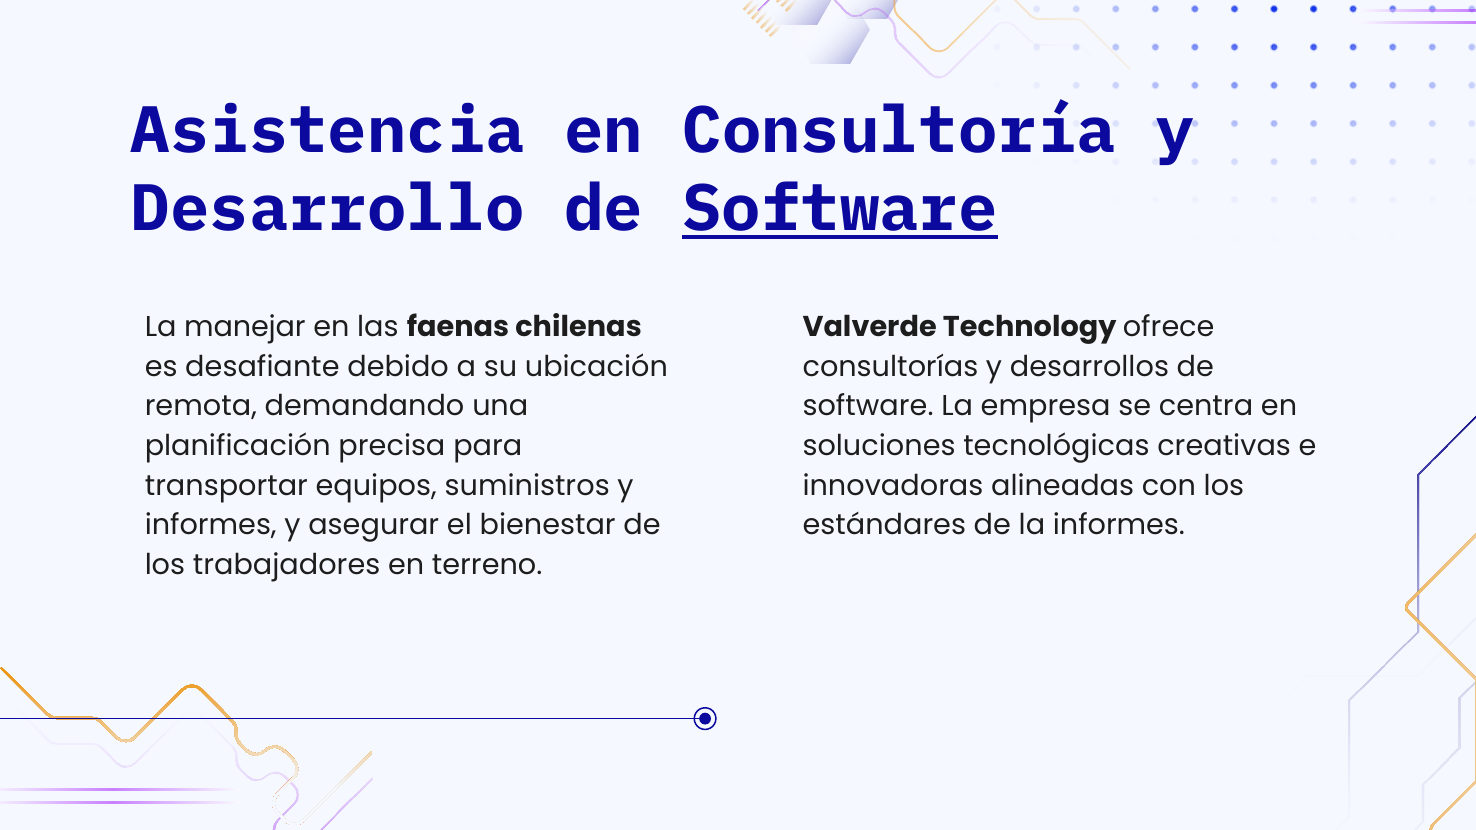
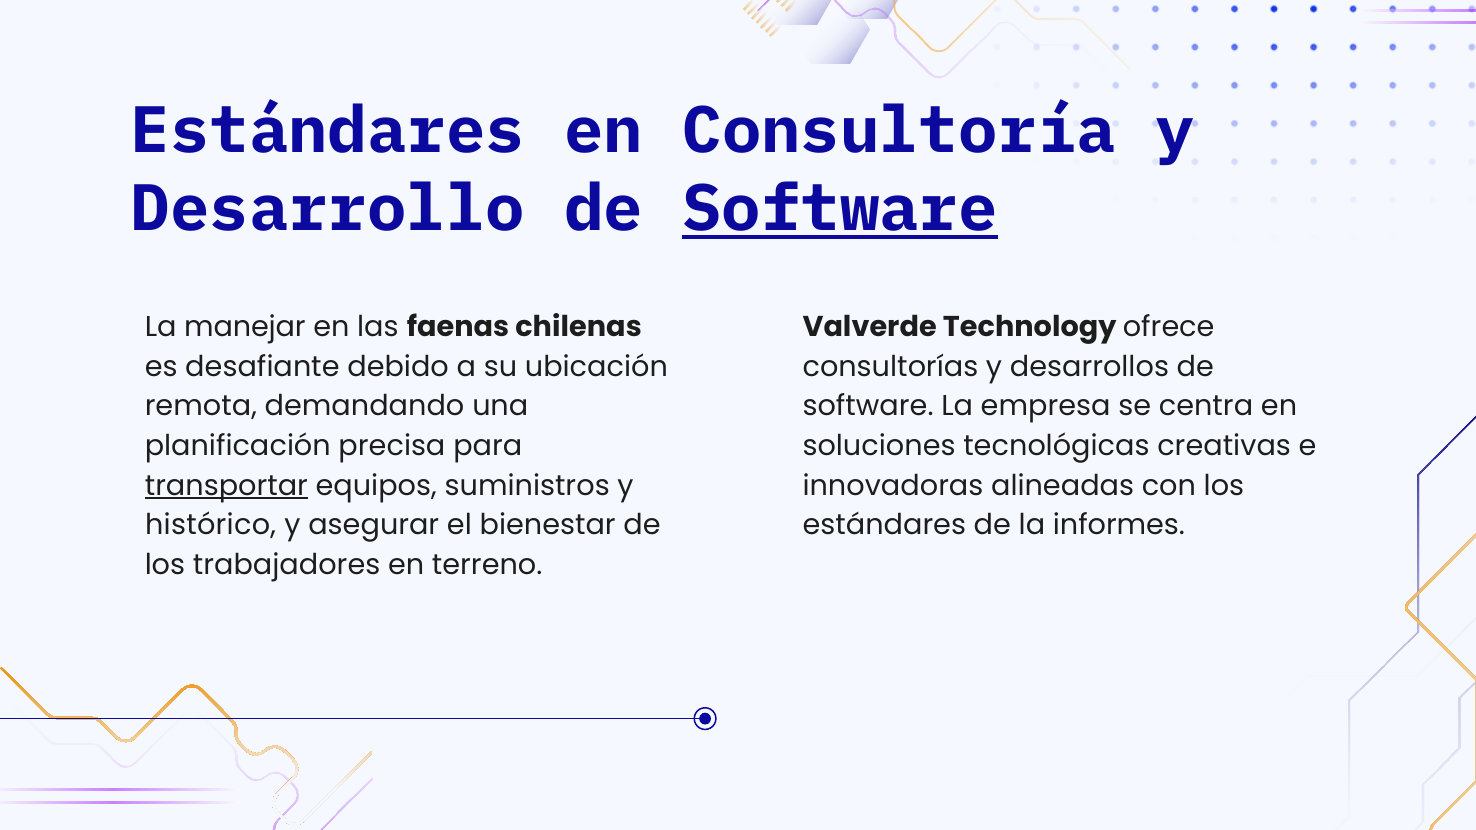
Asistencia at (328, 131): Asistencia -> Estándares
transportar underline: none -> present
informes at (211, 525): informes -> histórico
